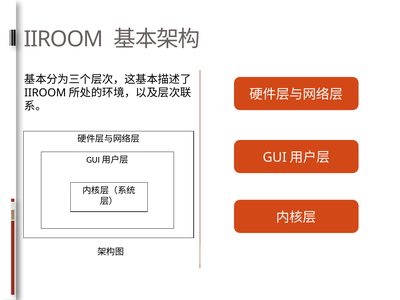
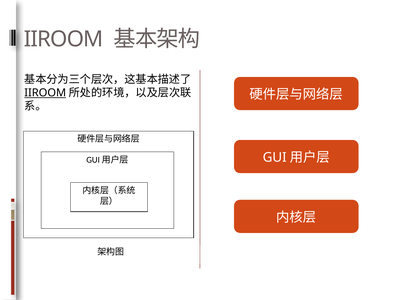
IIROOM at (45, 93) underline: none -> present
